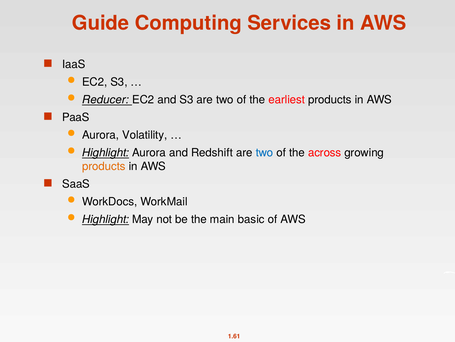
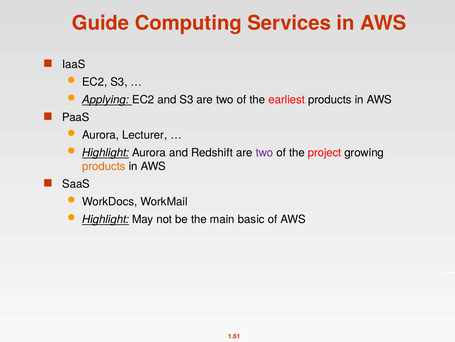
Reducer: Reducer -> Applying
Volatility: Volatility -> Lecturer
two at (264, 152) colour: blue -> purple
across: across -> project
